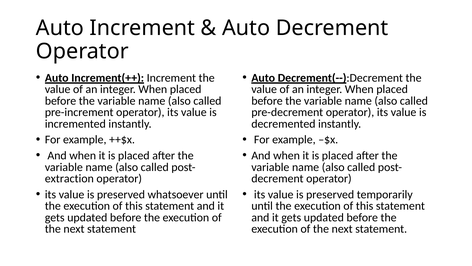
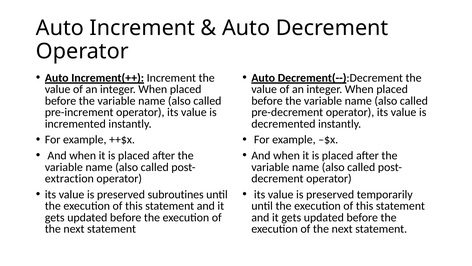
whatsoever: whatsoever -> subroutines
